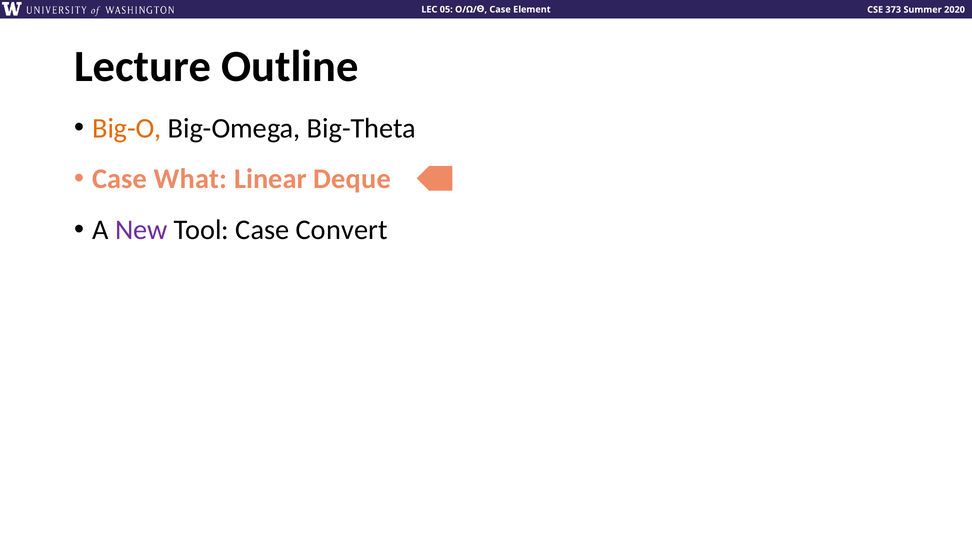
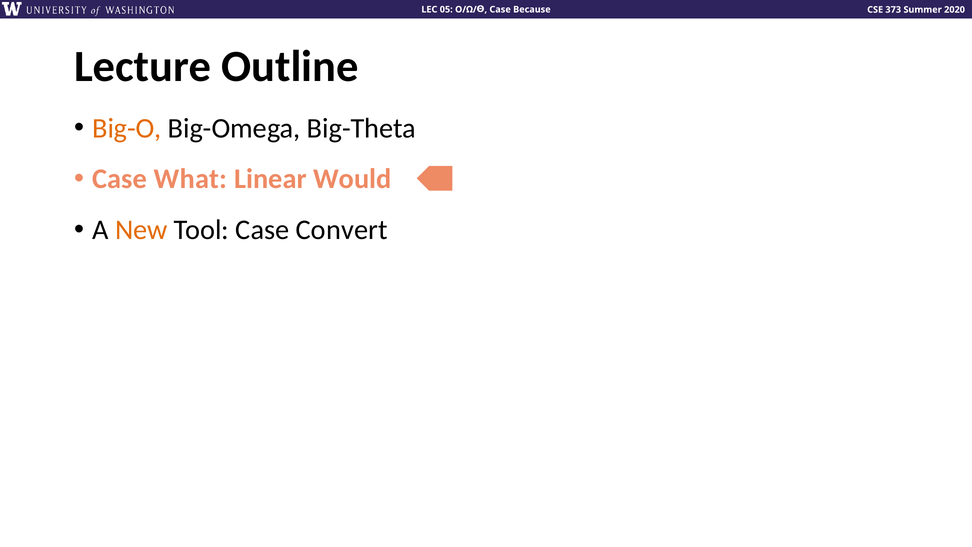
Element: Element -> Because
Deque: Deque -> Would
New colour: purple -> orange
